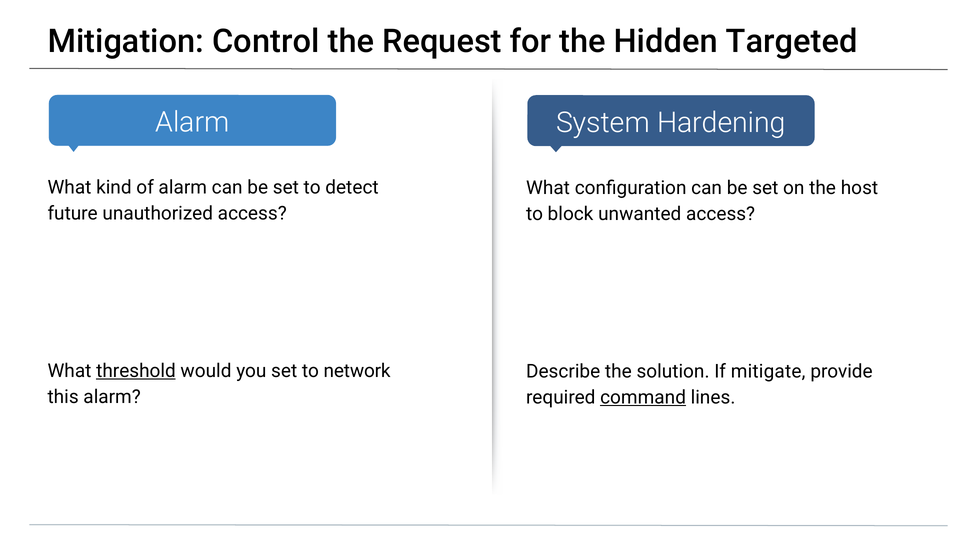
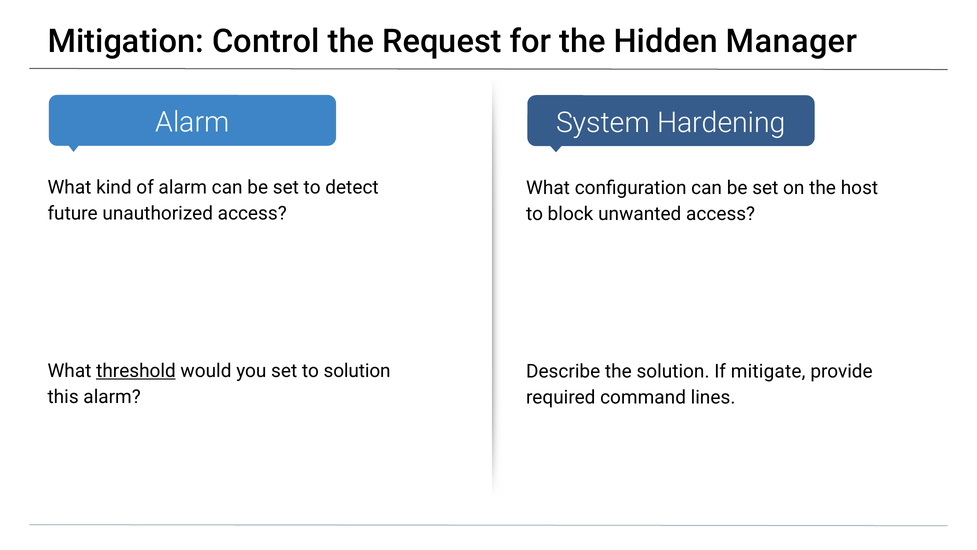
Targeted: Targeted -> Manager
to network: network -> solution
command underline: present -> none
